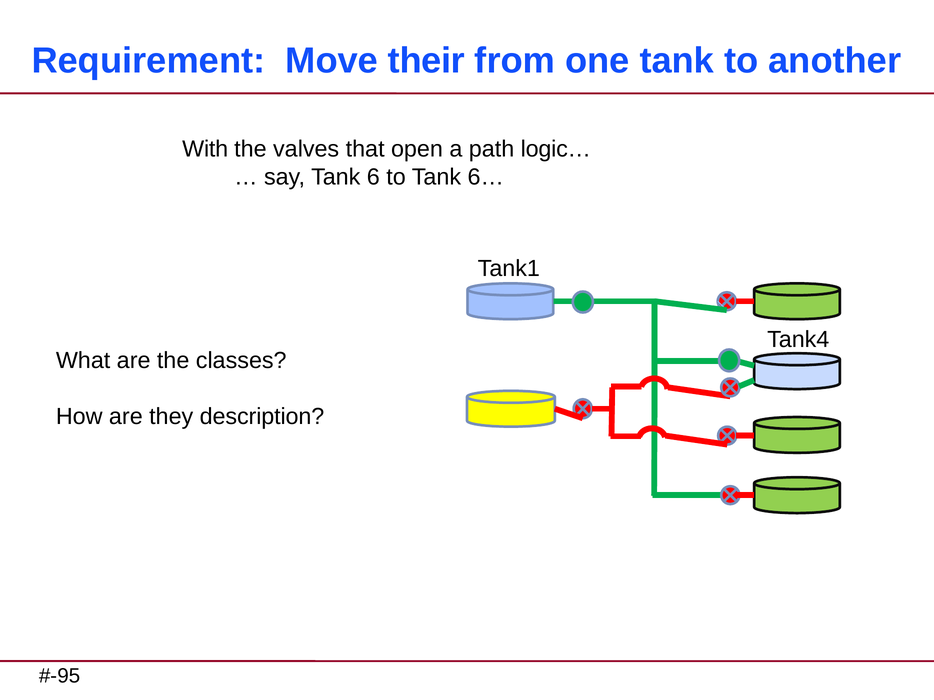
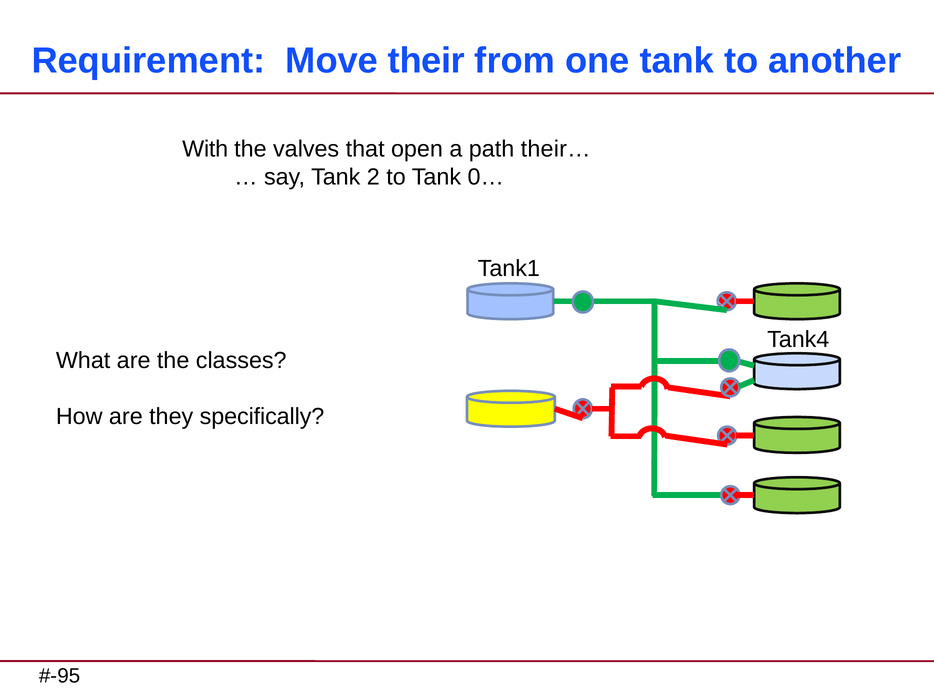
logic…: logic… -> their…
6: 6 -> 2
6…: 6… -> 0…
description: description -> specifically
